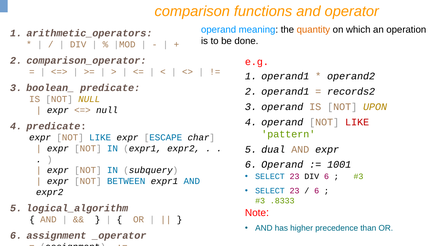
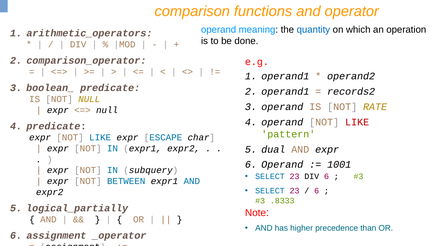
quantity colour: orange -> blue
UPON: UPON -> RATE
logical_algorithm: logical_algorithm -> logical_partially
